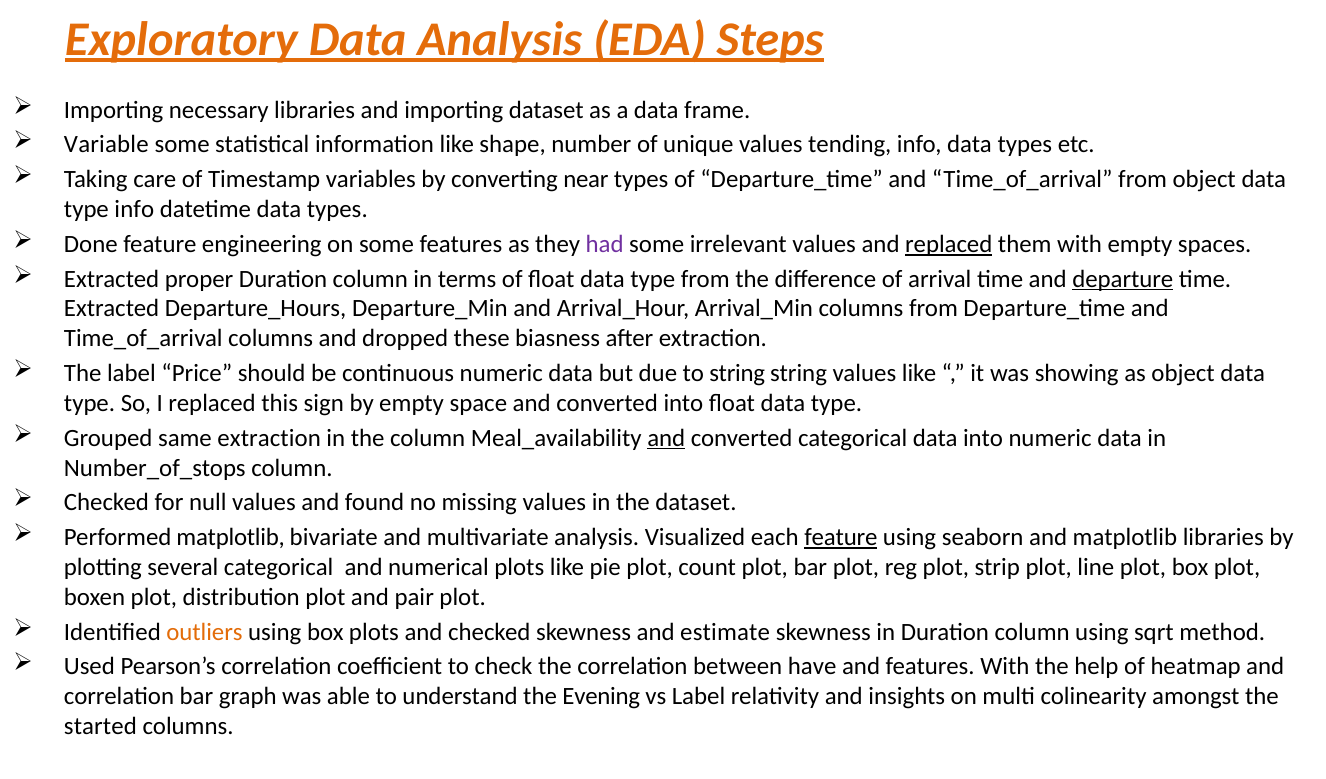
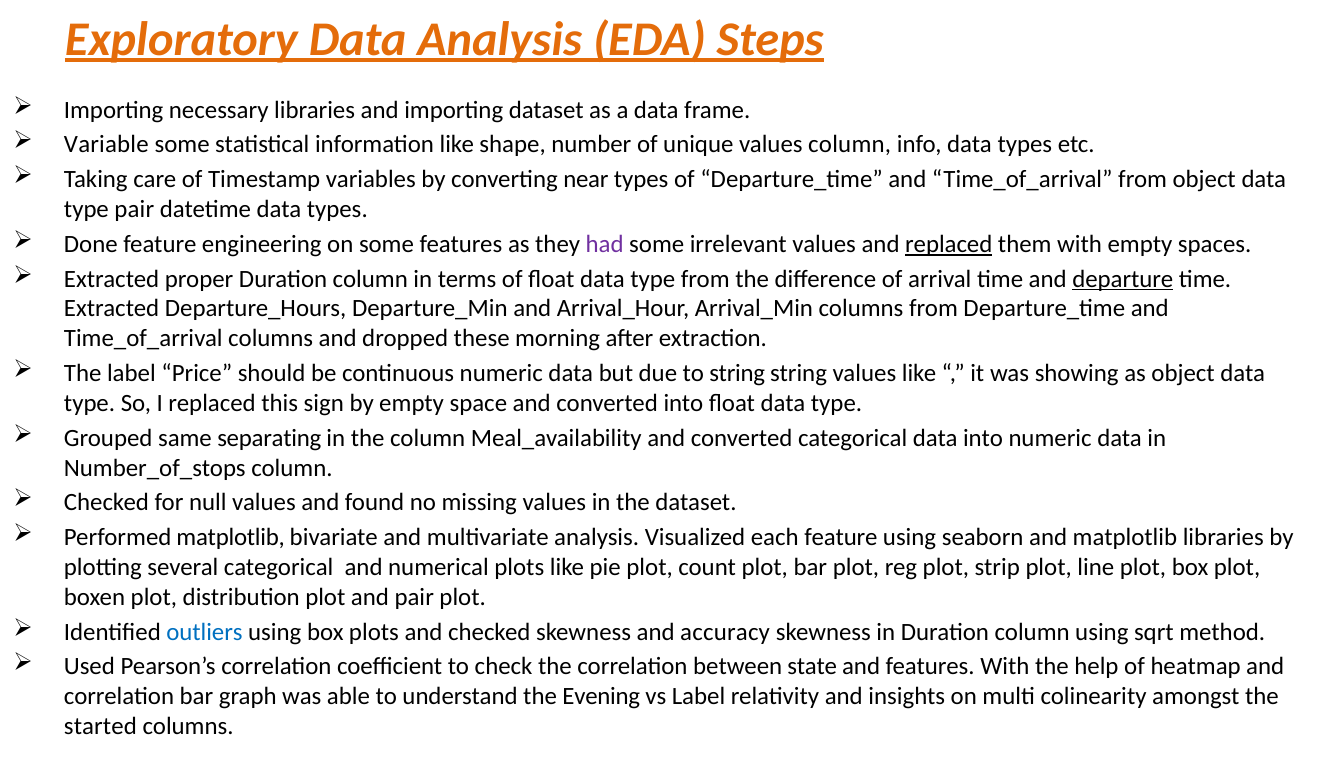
values tending: tending -> column
type info: info -> pair
biasness: biasness -> morning
same extraction: extraction -> separating
and at (666, 438) underline: present -> none
feature at (841, 538) underline: present -> none
outliers colour: orange -> blue
estimate: estimate -> accuracy
have: have -> state
